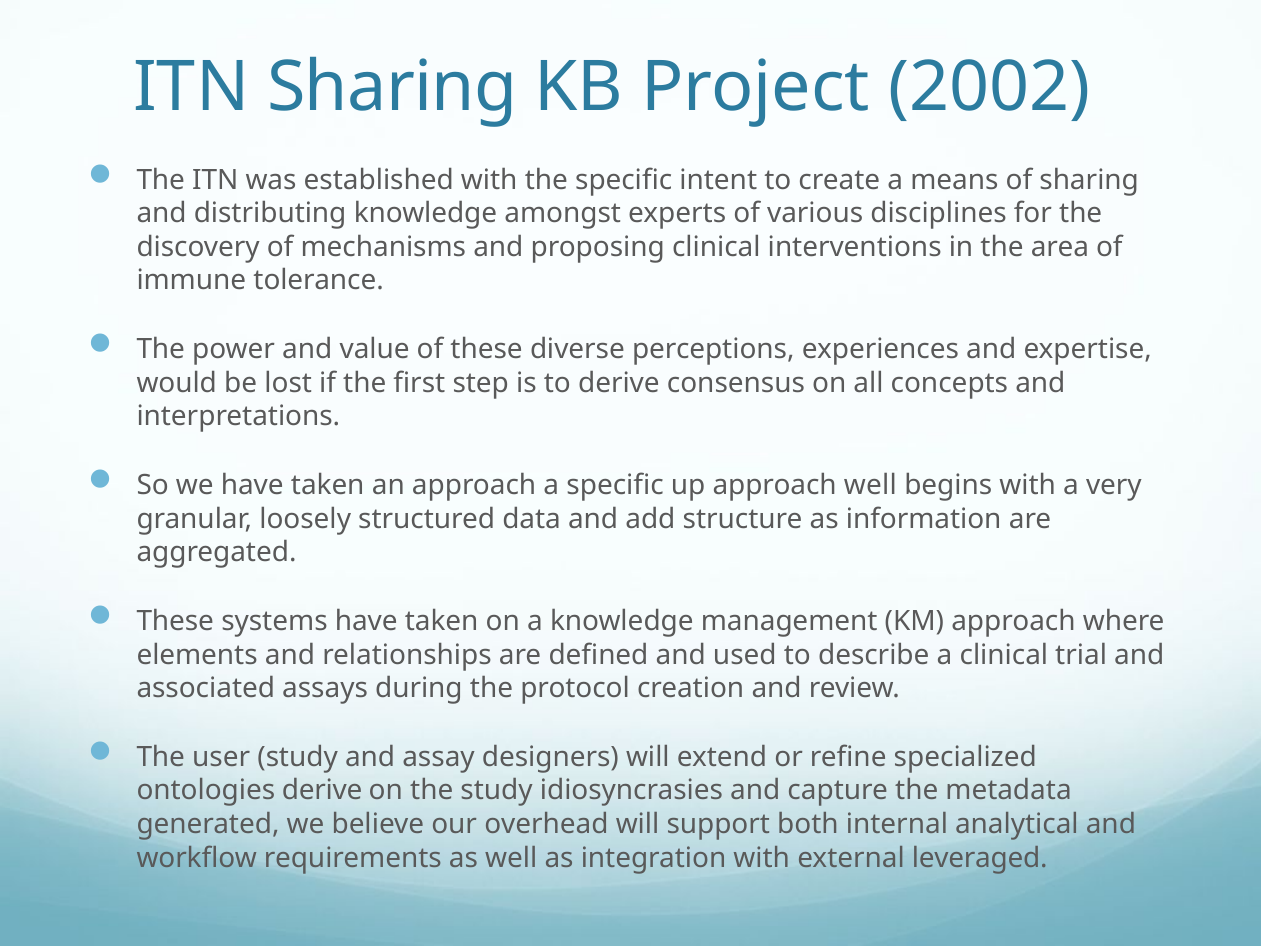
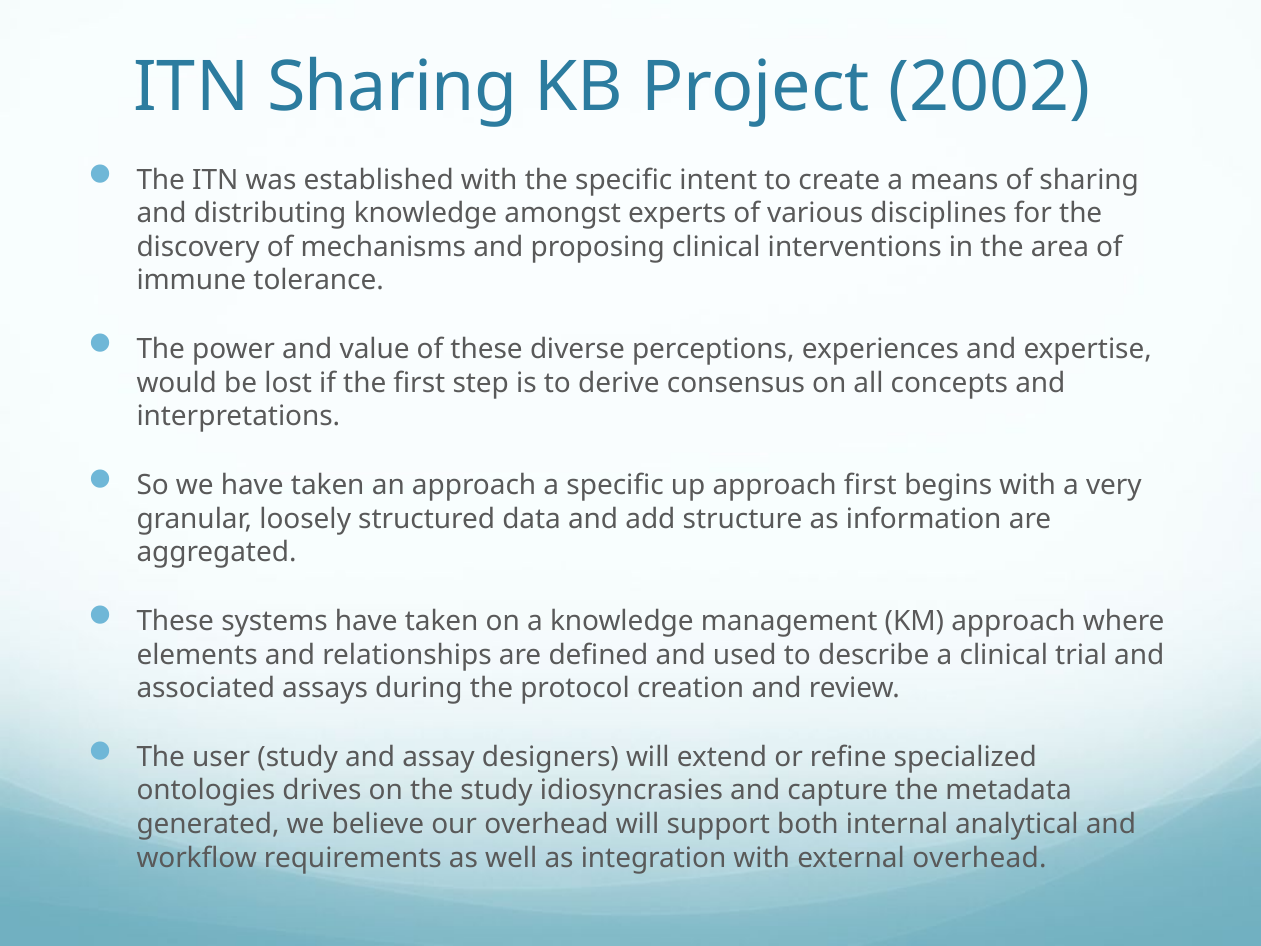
approach well: well -> first
ontologies derive: derive -> drives
external leveraged: leveraged -> overhead
